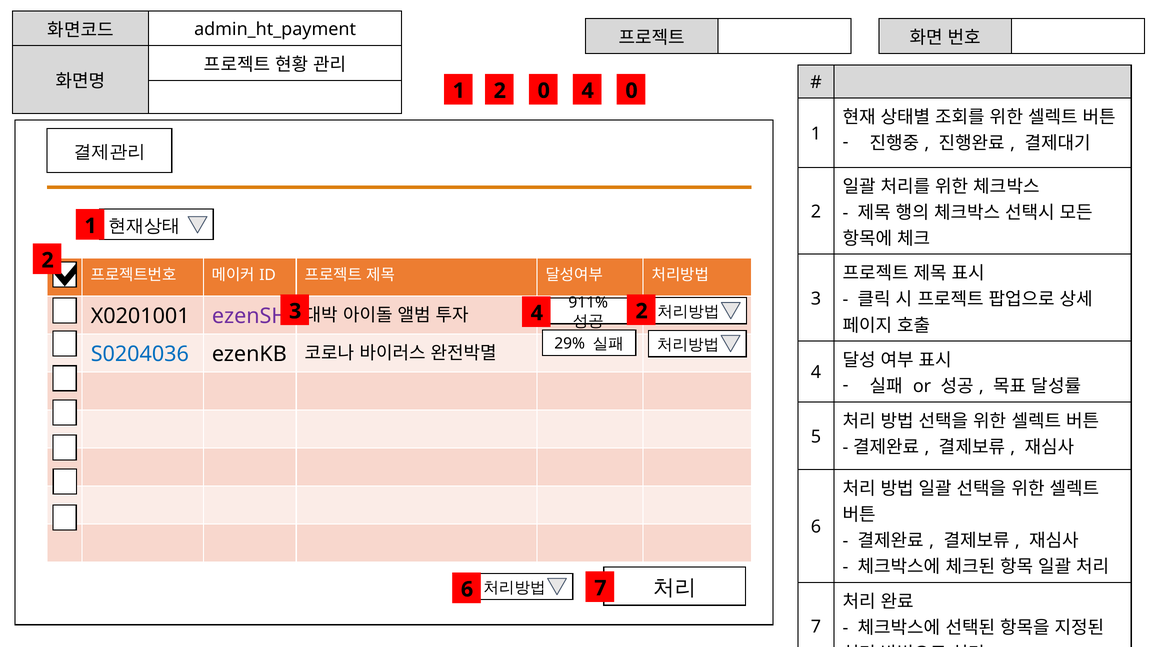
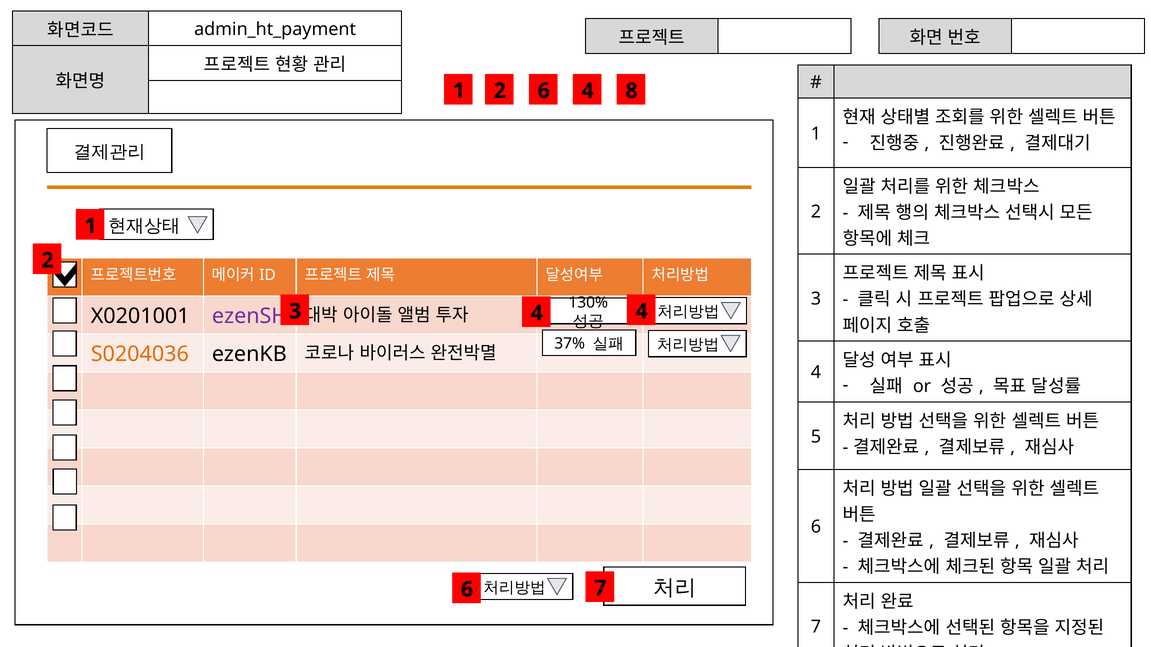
2 0: 0 -> 6
4 0: 0 -> 8
911%: 911% -> 130%
4 2: 2 -> 4
29%: 29% -> 37%
S0204036 colour: blue -> orange
